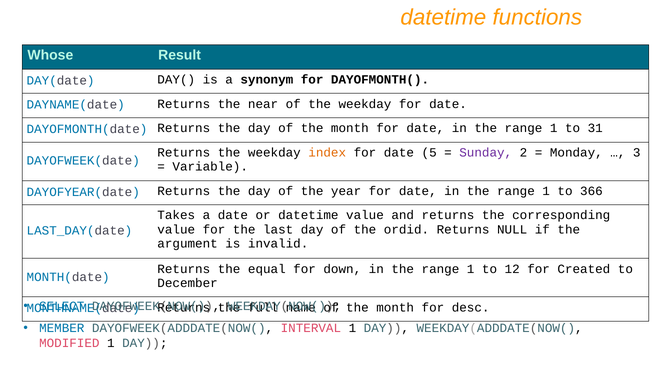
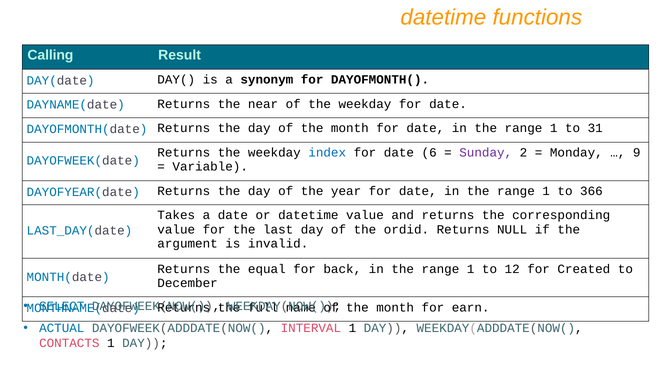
Whose: Whose -> Calling
index colour: orange -> blue
5: 5 -> 6
3: 3 -> 9
down: down -> back
desc: desc -> earn
MEMBER: MEMBER -> ACTUAL
MODIFIED: MODIFIED -> CONTACTS
